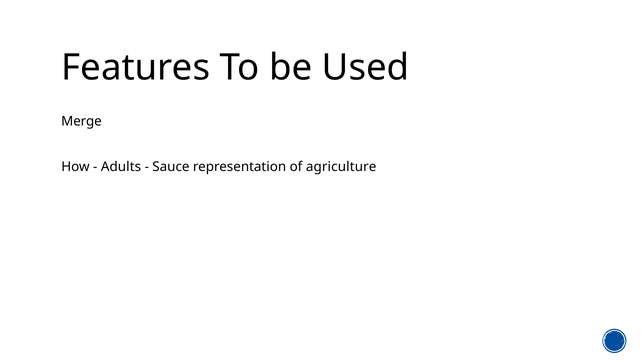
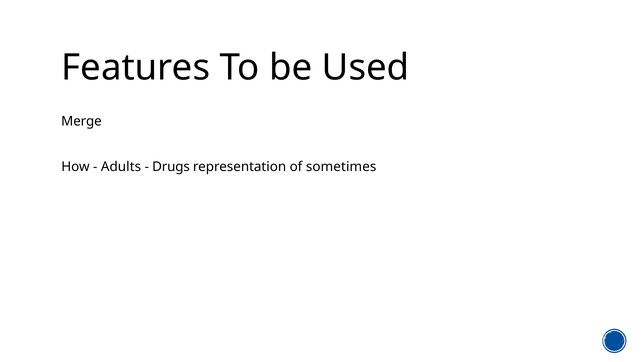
Sauce: Sauce -> Drugs
agriculture: agriculture -> sometimes
